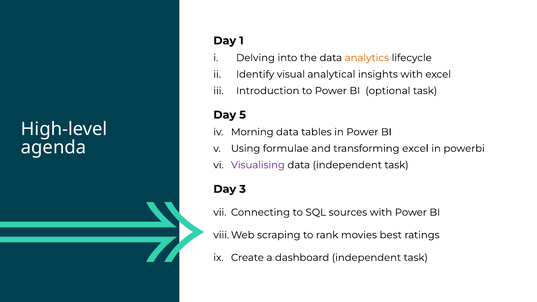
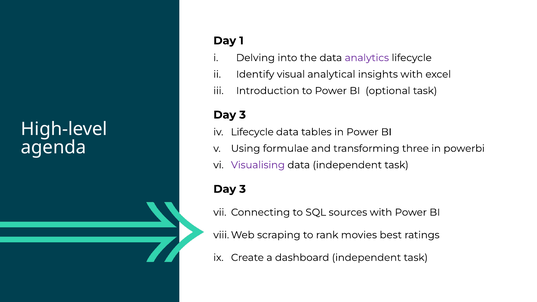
analytics colour: orange -> purple
5 at (243, 115): 5 -> 3
Morning at (252, 132): Morning -> Lifecycle
transforming excel: excel -> three
